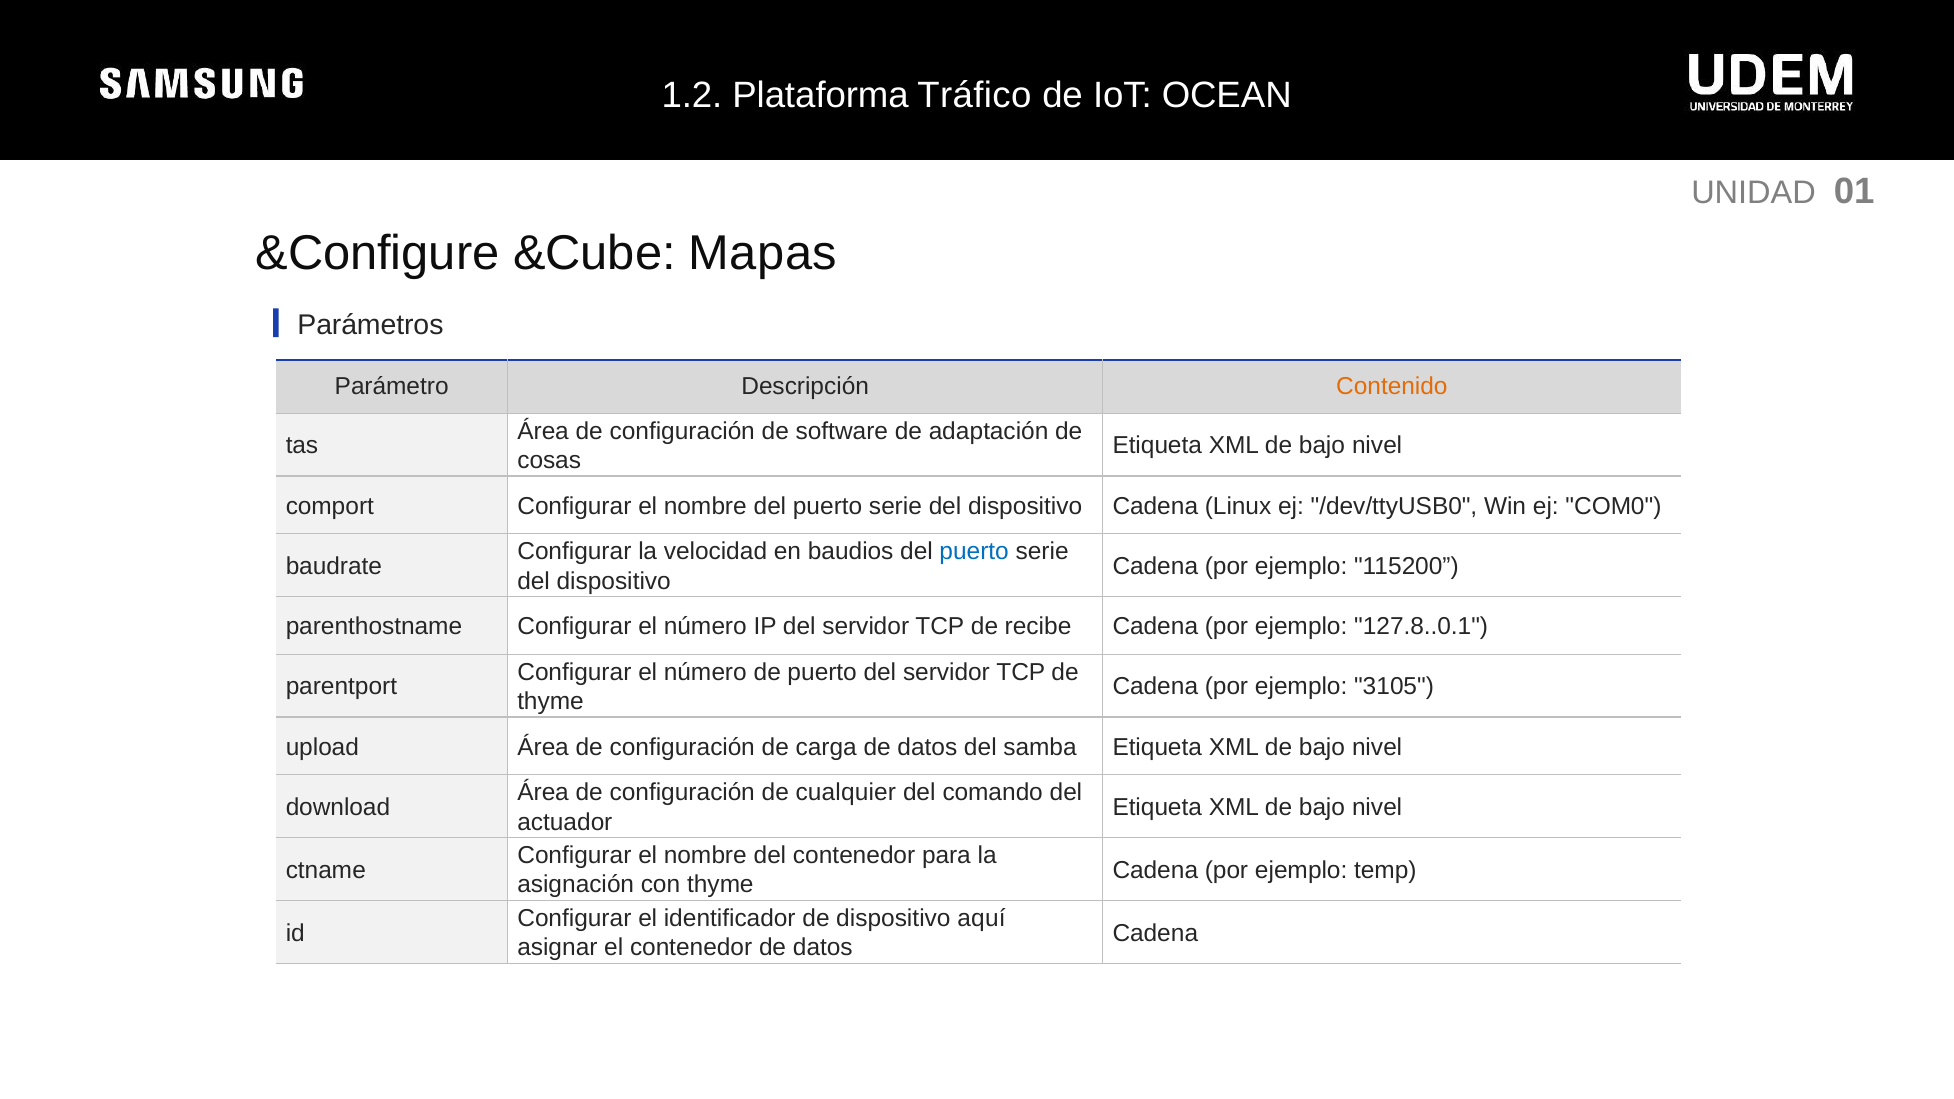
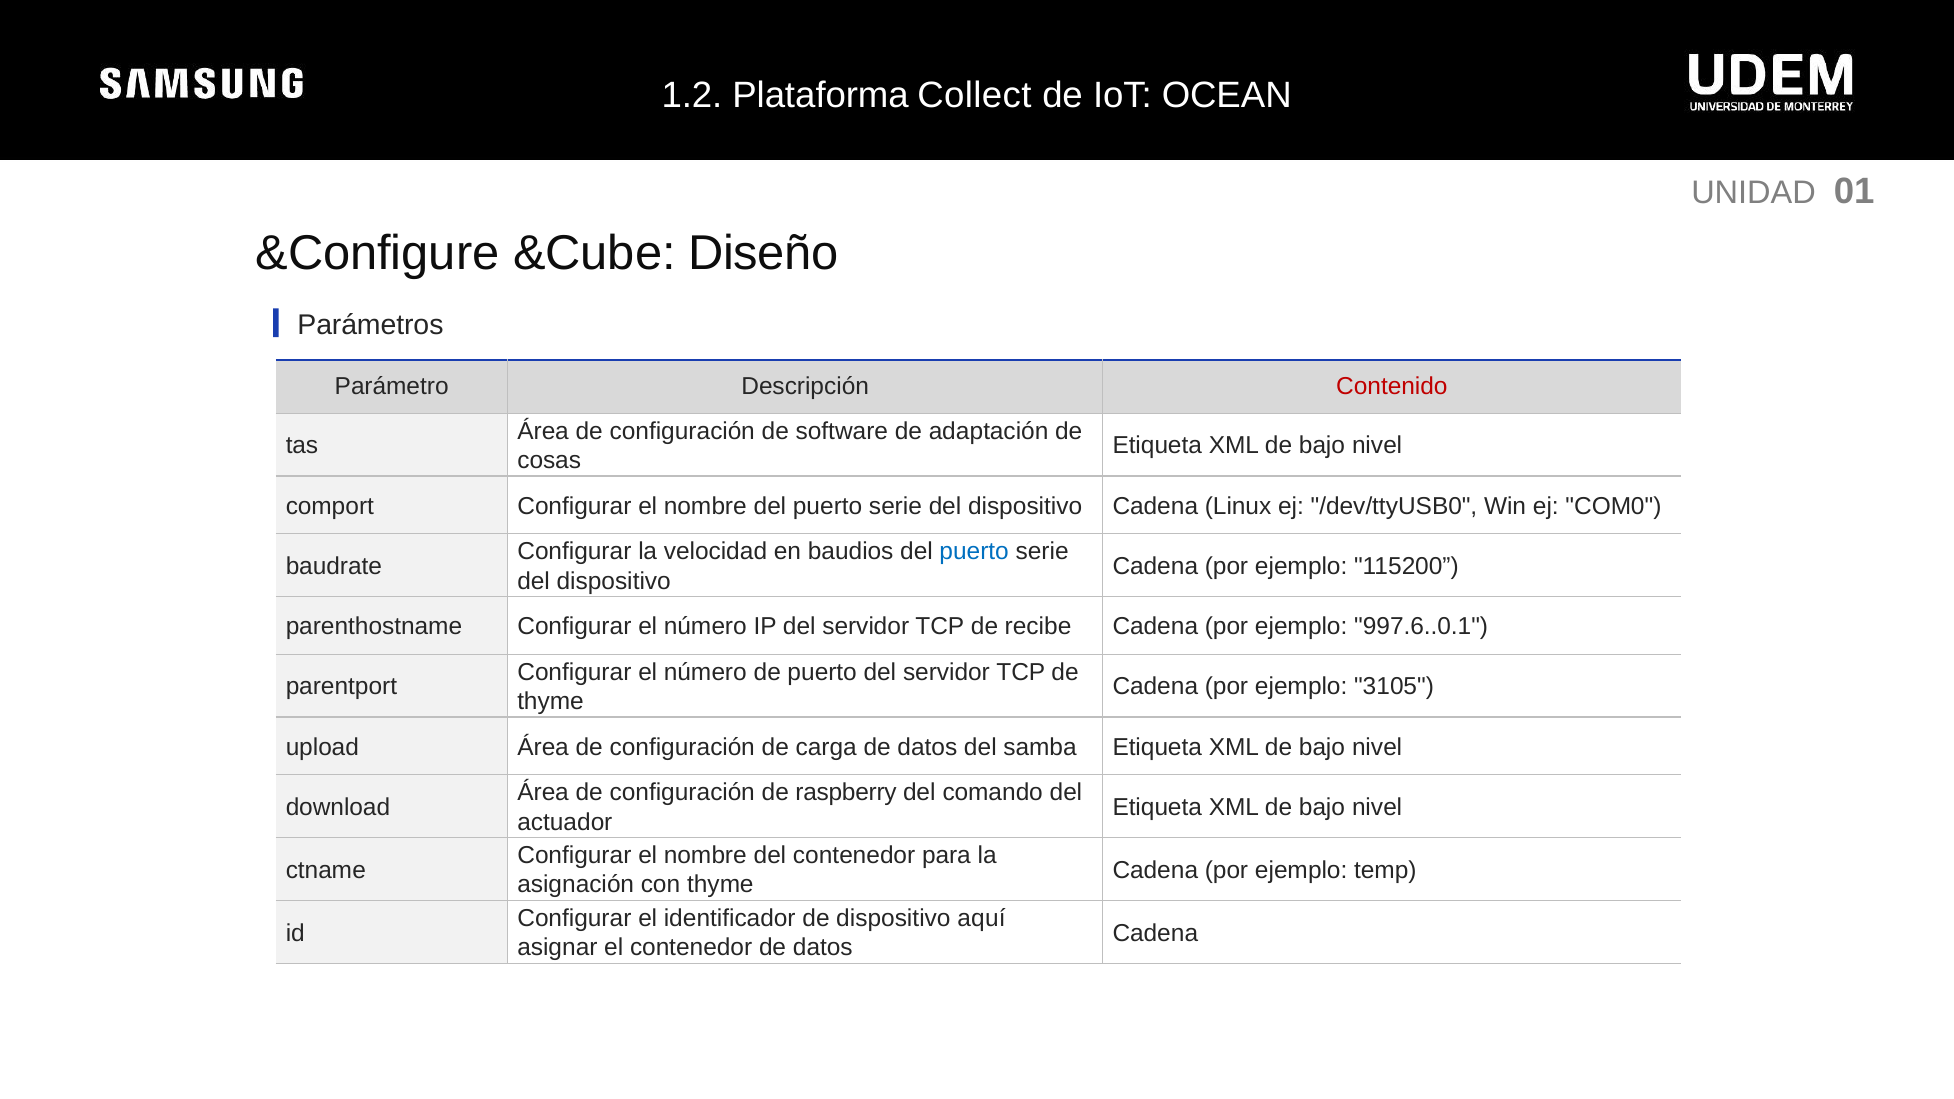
Tráfico: Tráfico -> Collect
Mapas: Mapas -> Diseño
Contenido colour: orange -> red
127.8..0.1: 127.8..0.1 -> 997.6..0.1
cualquier: cualquier -> raspberry
